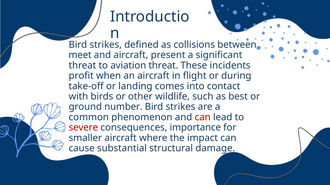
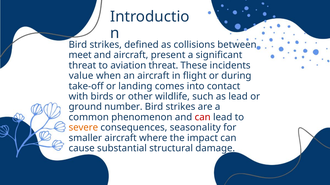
profit: profit -> value
as best: best -> lead
severe colour: red -> orange
importance: importance -> seasonality
